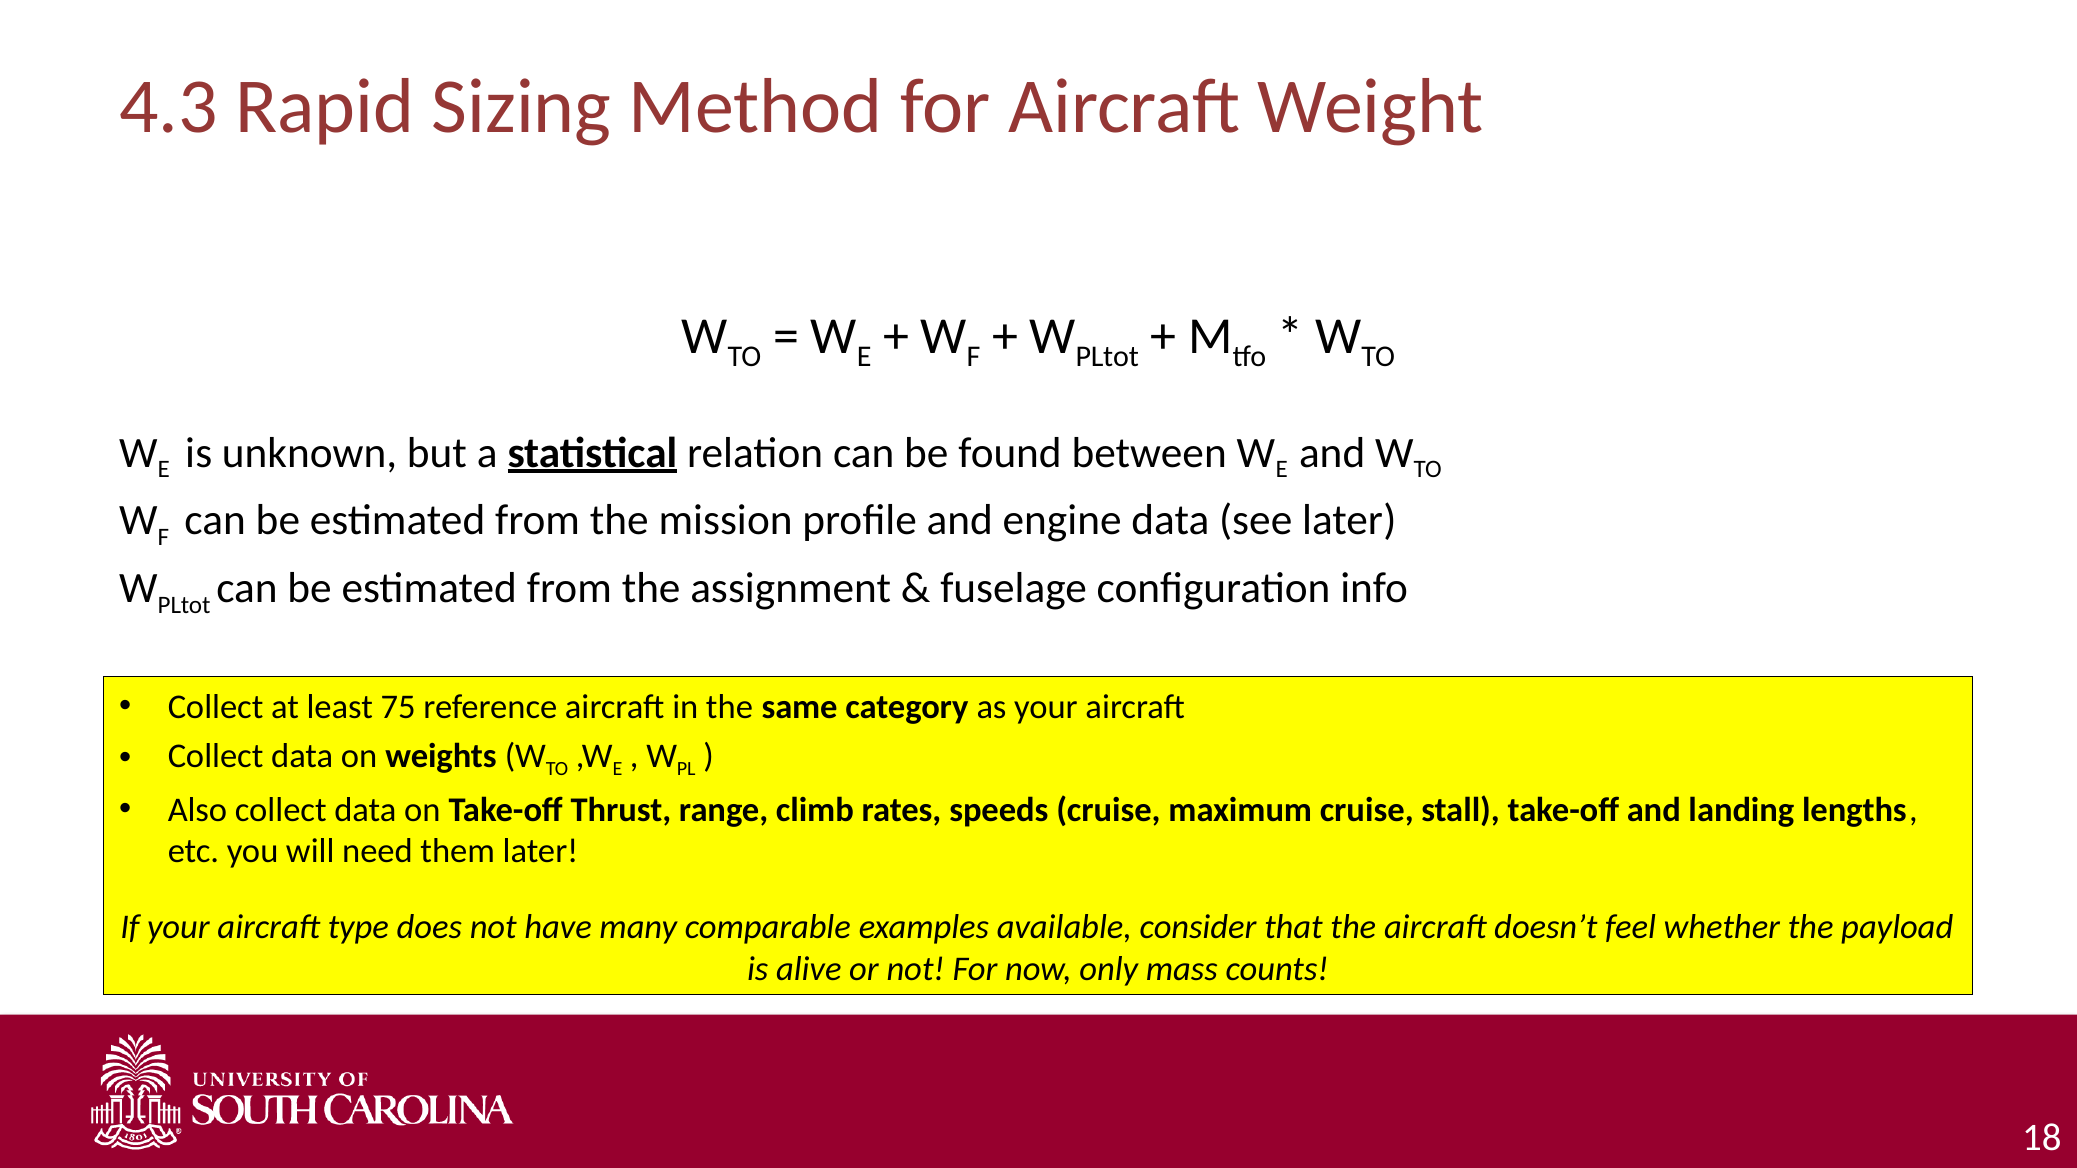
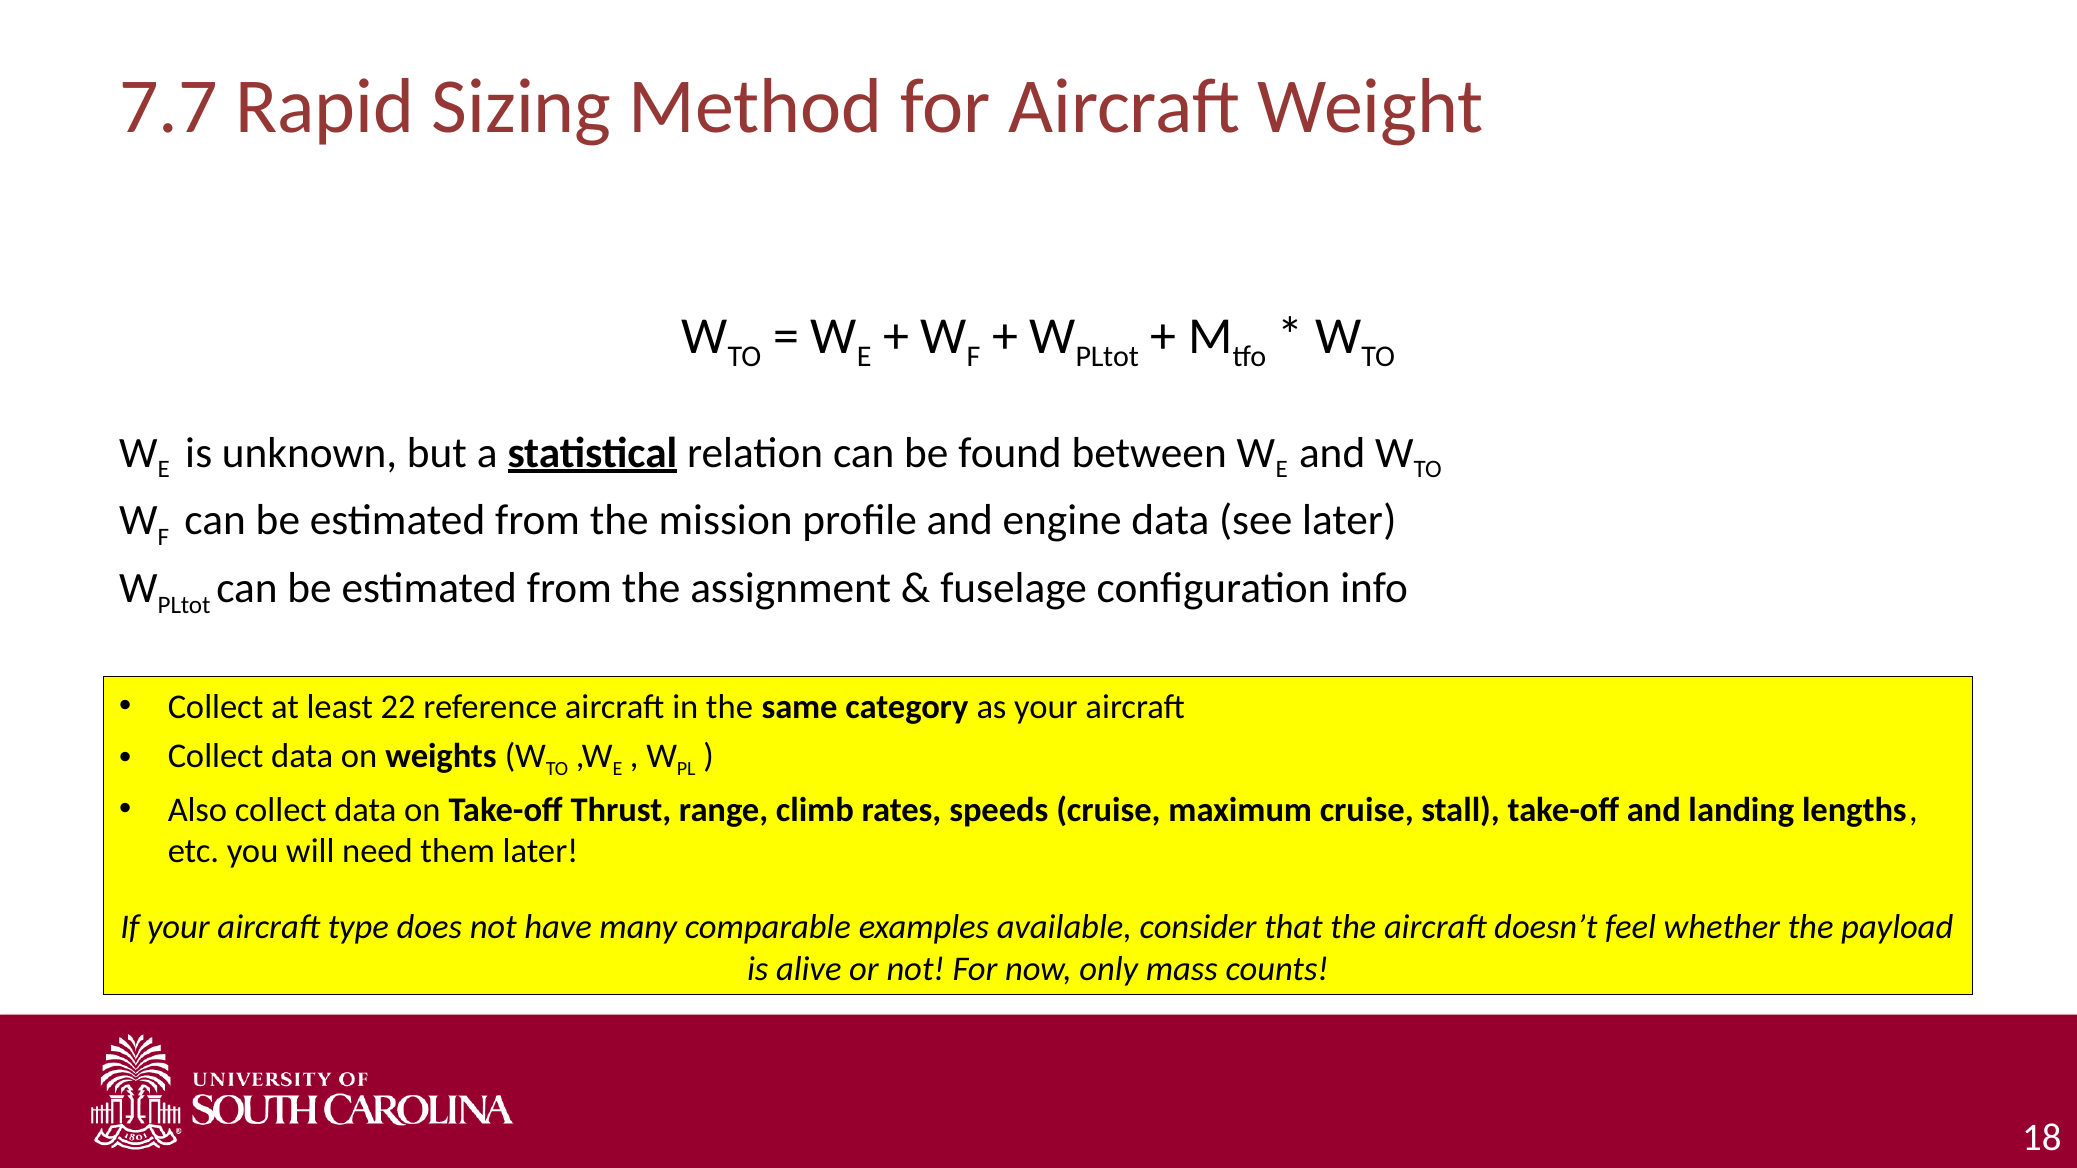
4.3: 4.3 -> 7.7
75: 75 -> 22
